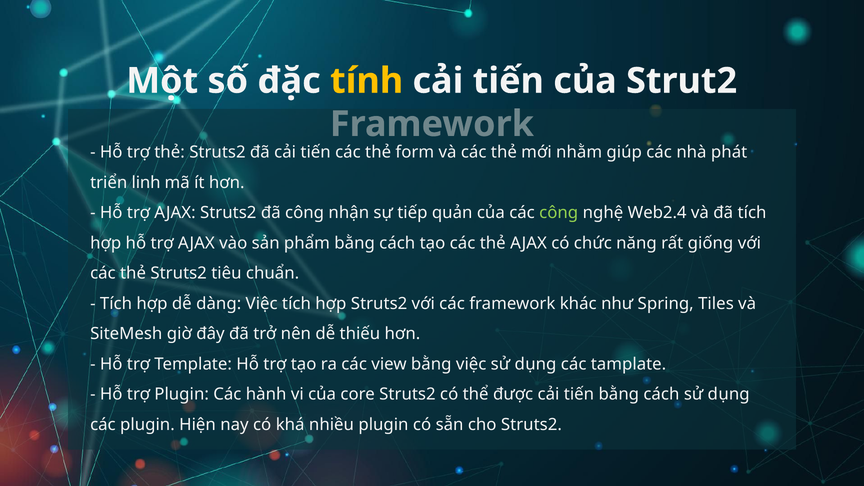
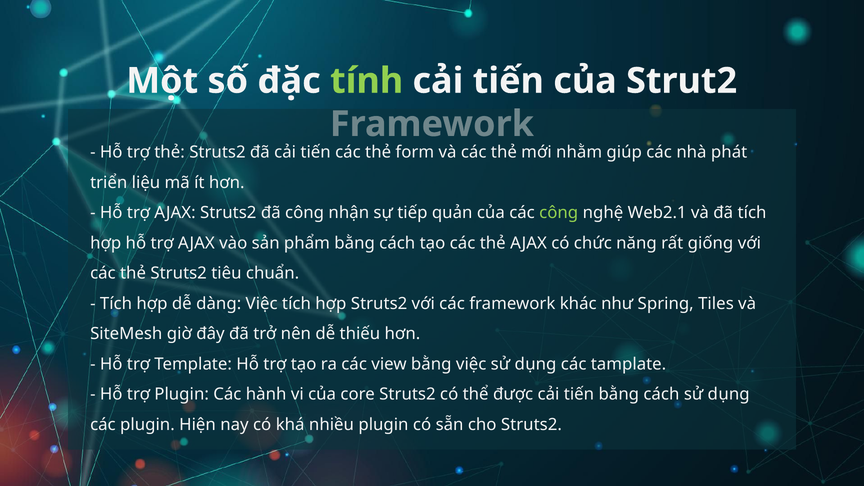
tính colour: yellow -> light green
linh: linh -> liệu
Web2.4: Web2.4 -> Web2.1
